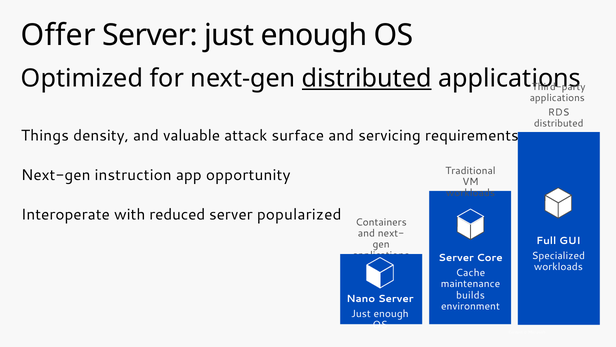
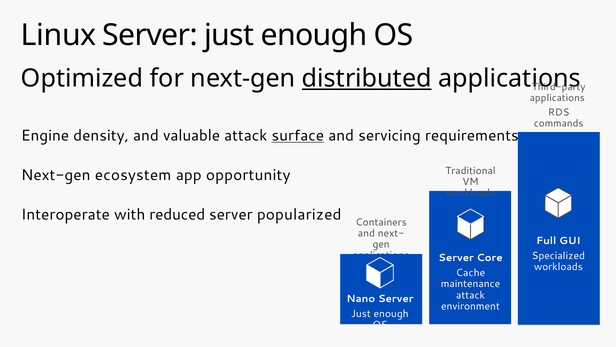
Offer: Offer -> Linux
distributed at (559, 123): distributed -> commands
Things: Things -> Engine
surface underline: none -> present
instruction: instruction -> ecosystem
builds at (470, 295): builds -> attack
